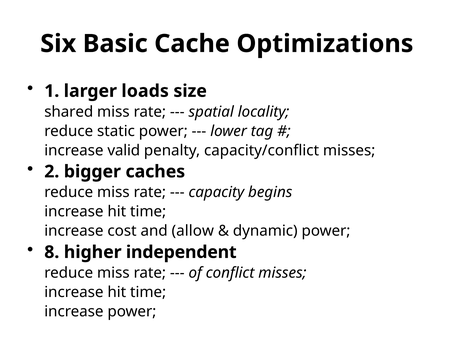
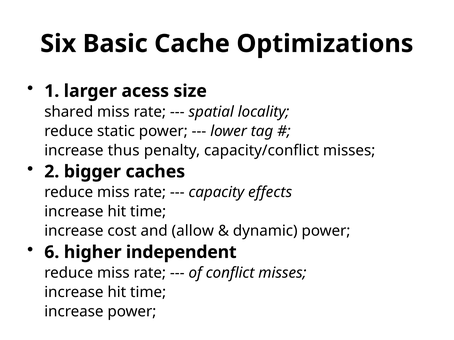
loads: loads -> acess
valid: valid -> thus
begins: begins -> effects
8: 8 -> 6
